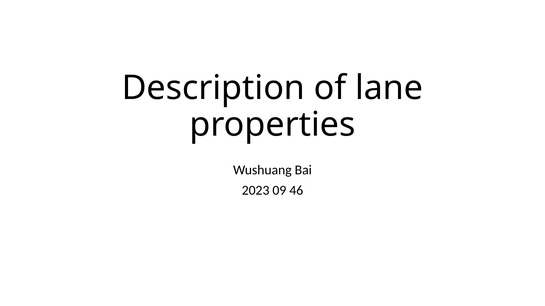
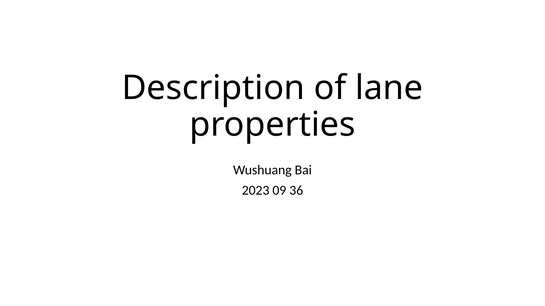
46: 46 -> 36
